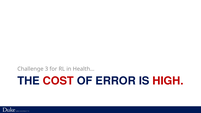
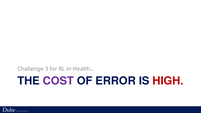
COST colour: red -> purple
